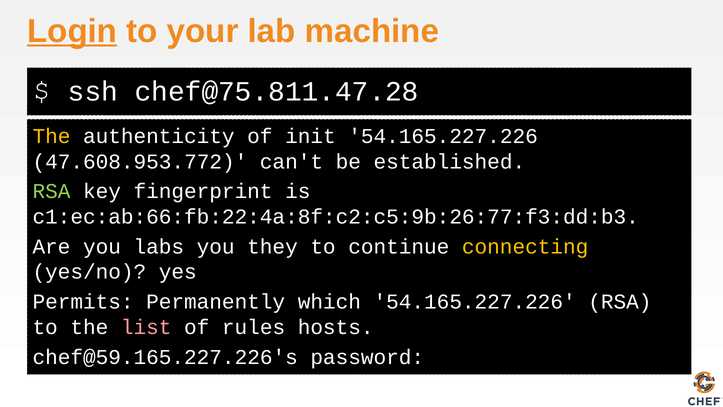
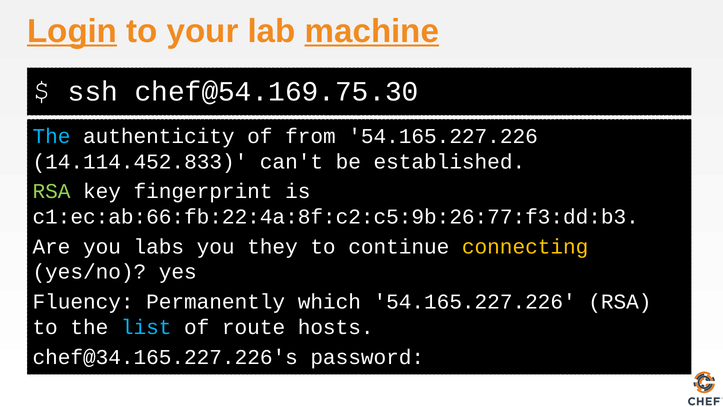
machine underline: none -> present
chef@75.811.47.28: chef@75.811.47.28 -> chef@54.169.75.30
The at (51, 136) colour: yellow -> light blue
init: init -> from
47.608.953.772: 47.608.953.772 -> 14.114.452.833
Permits: Permits -> Fluency
list colour: pink -> light blue
rules: rules -> route
chef@59.165.227.226's: chef@59.165.227.226's -> chef@34.165.227.226's
